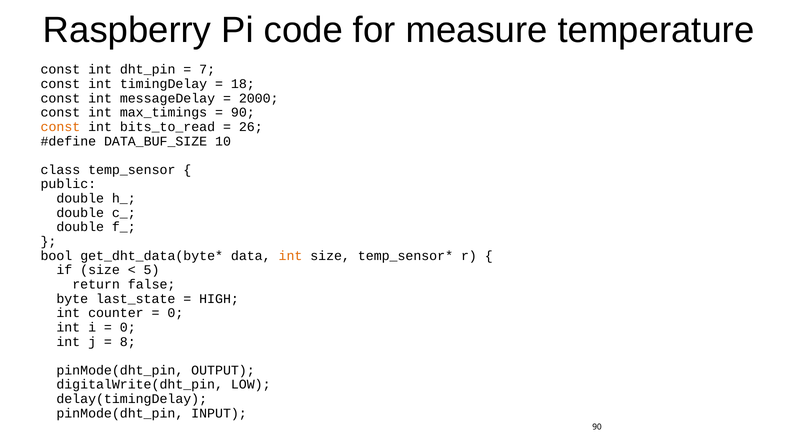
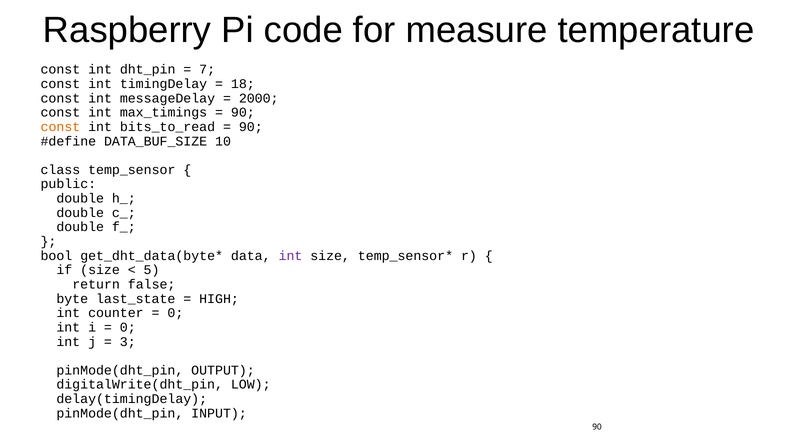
26 at (251, 127): 26 -> 90
int at (290, 256) colour: orange -> purple
8: 8 -> 3
